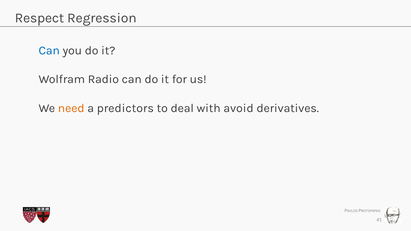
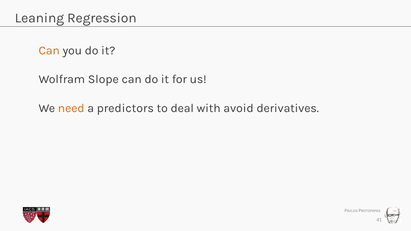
Respect: Respect -> Leaning
Can at (49, 51) colour: blue -> orange
Radio: Radio -> Slope
